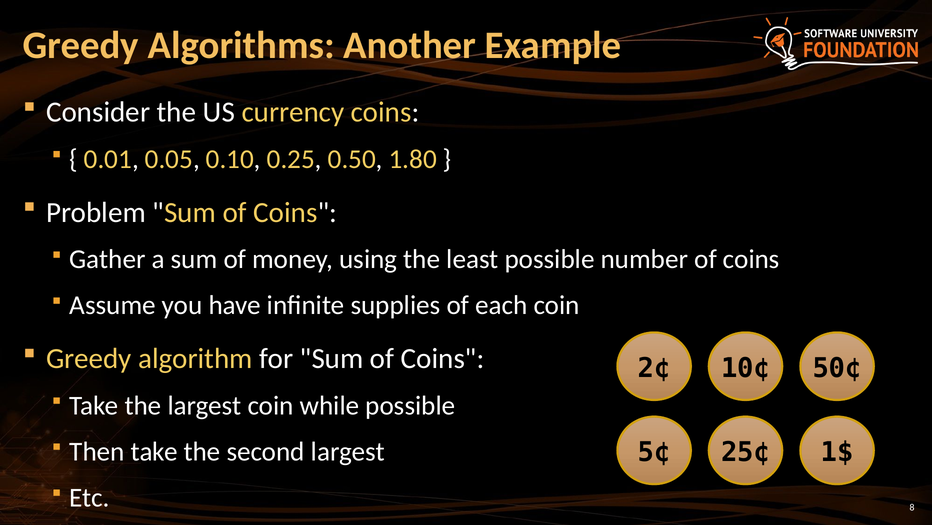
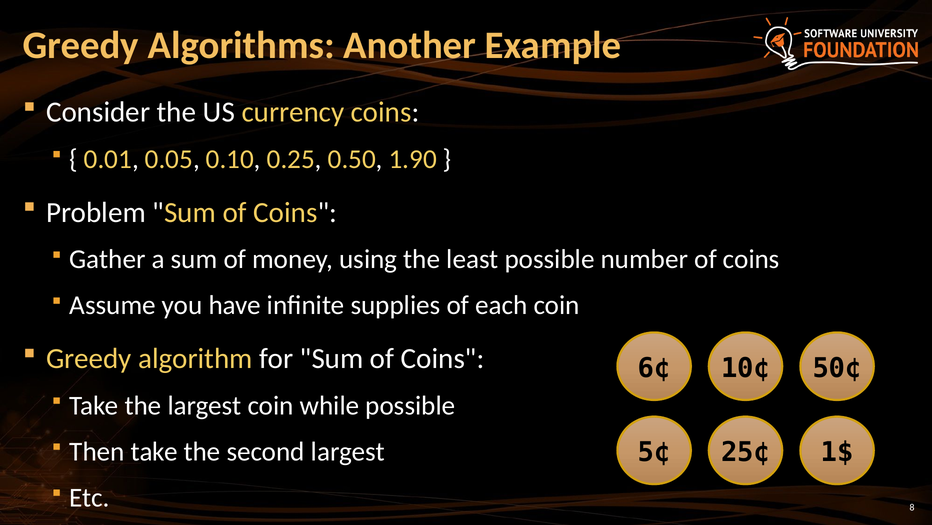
1.80: 1.80 -> 1.90
2¢: 2¢ -> 6¢
